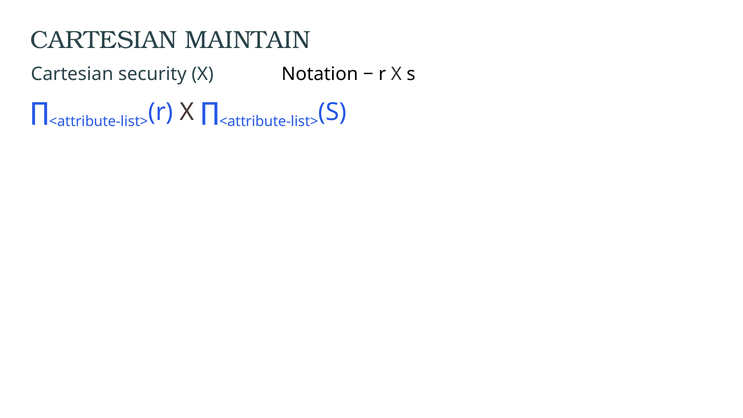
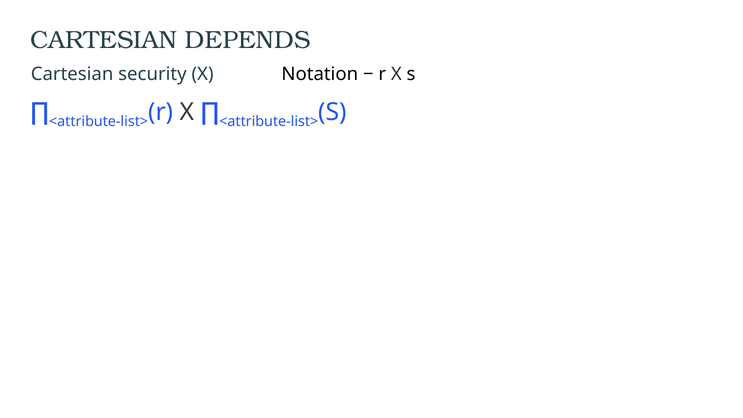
MAINTAIN: MAINTAIN -> DEPENDS
